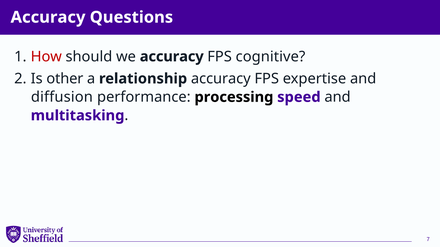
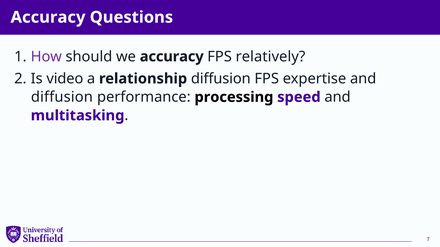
How colour: red -> purple
cognitive: cognitive -> relatively
other: other -> video
relationship accuracy: accuracy -> diffusion
